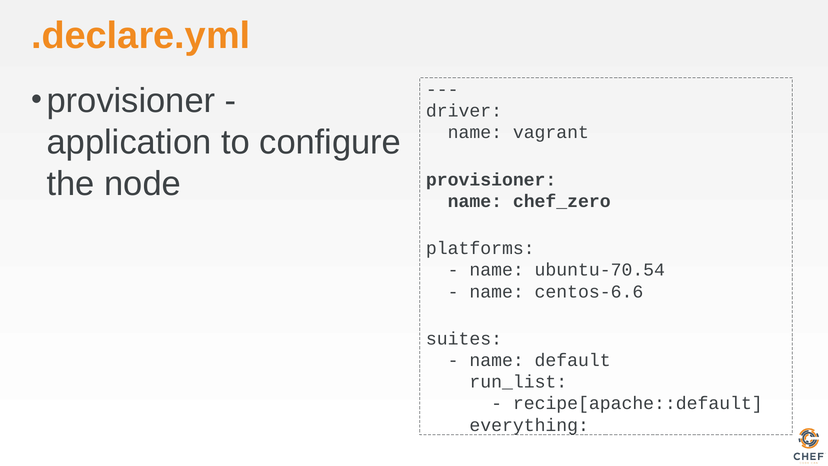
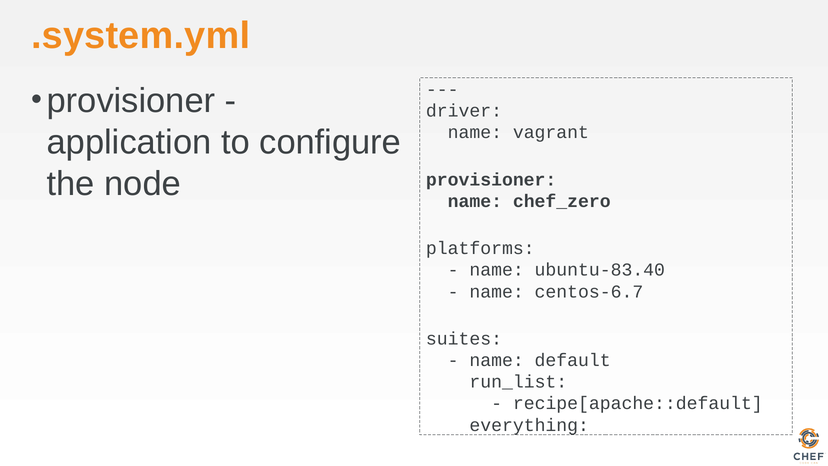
.declare.yml: .declare.yml -> .system.yml
ubuntu-70.54: ubuntu-70.54 -> ubuntu-83.40
centos-6.6: centos-6.6 -> centos-6.7
